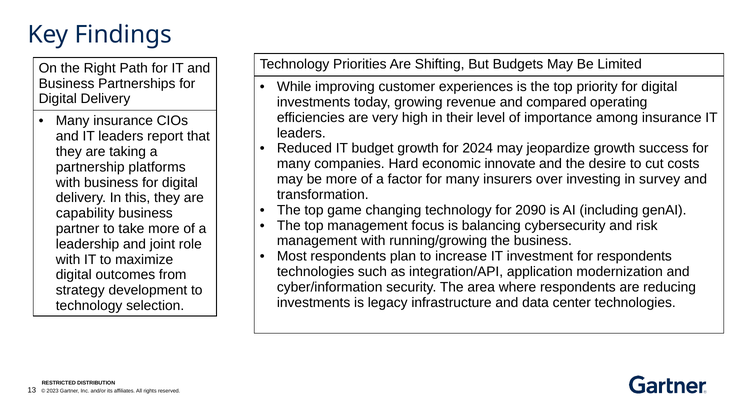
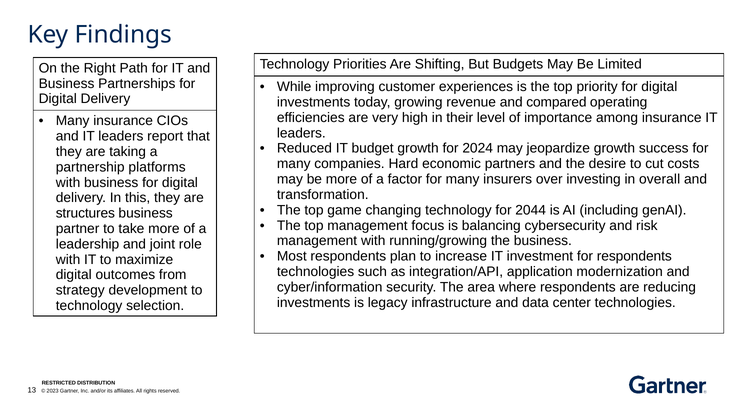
innovate: innovate -> partners
survey: survey -> overall
2090: 2090 -> 2044
capability: capability -> structures
